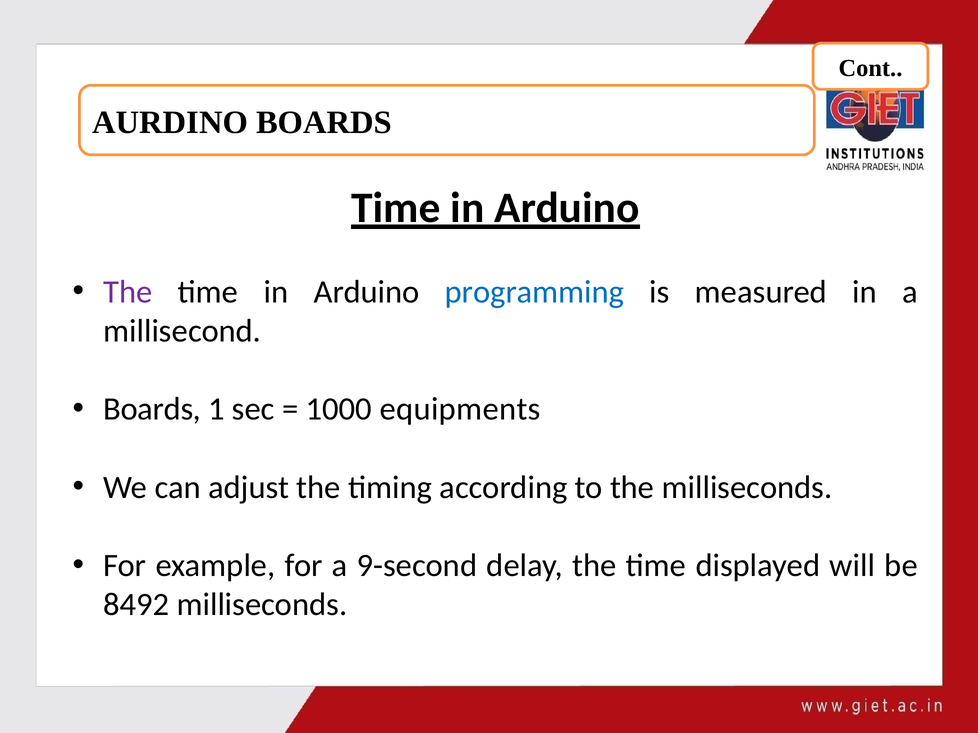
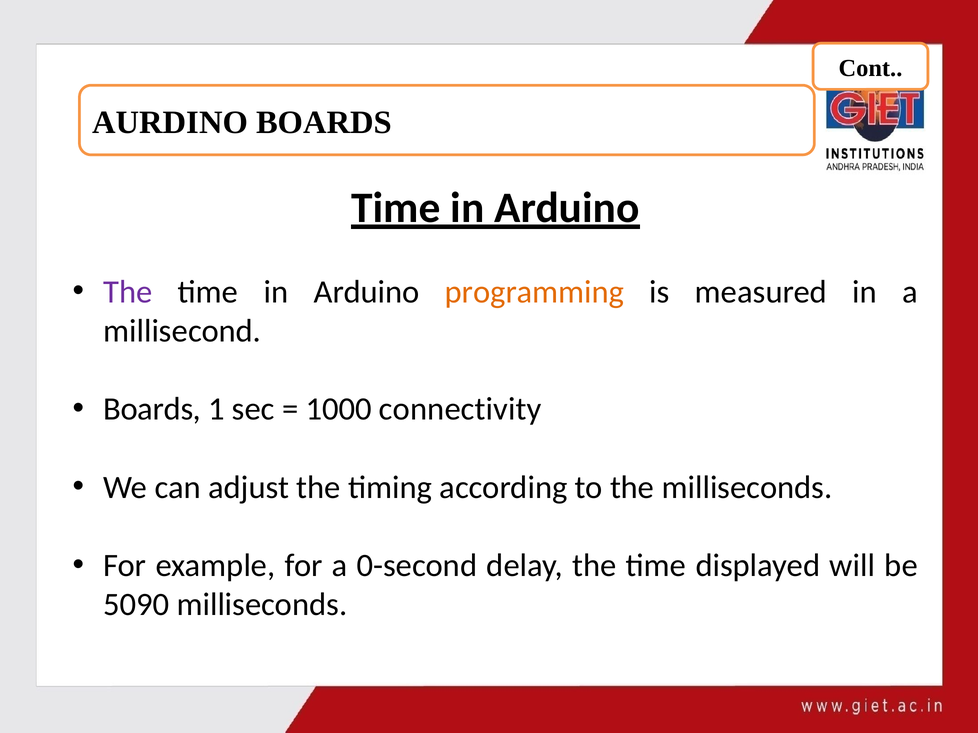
programming colour: blue -> orange
equipments: equipments -> connectivity
9-second: 9-second -> 0-second
8492: 8492 -> 5090
